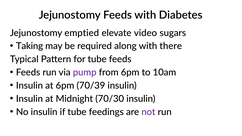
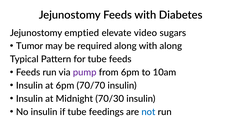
Taking: Taking -> Tumor
with there: there -> along
70/39: 70/39 -> 70/70
not colour: purple -> blue
